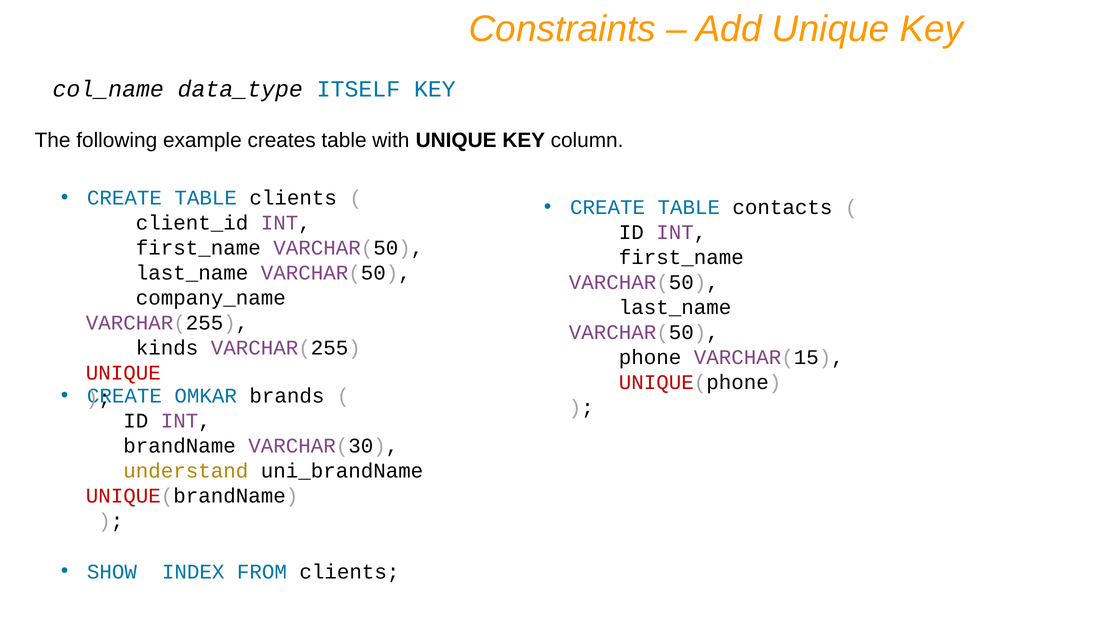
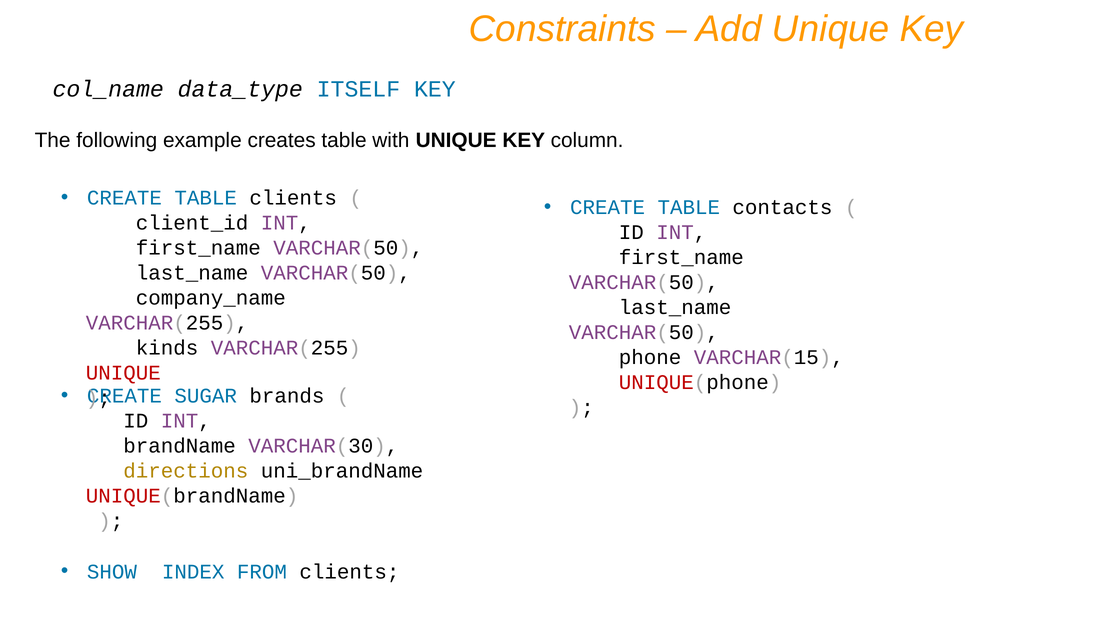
OMKAR: OMKAR -> SUGAR
understand: understand -> directions
